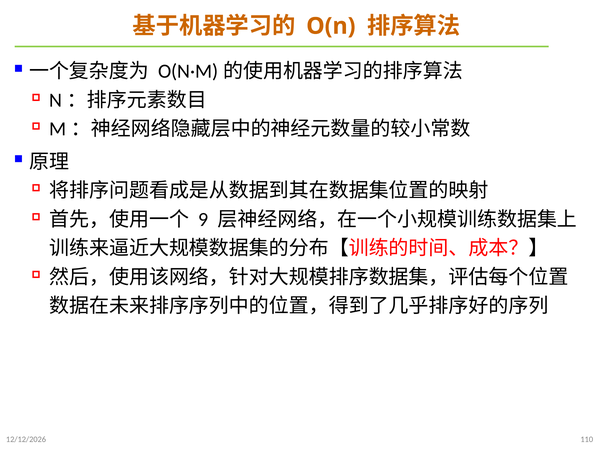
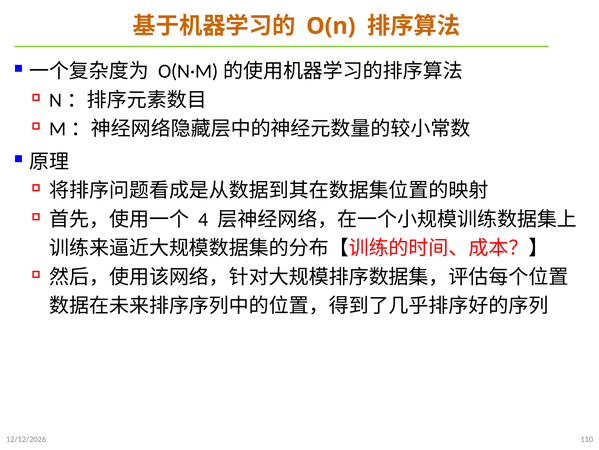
9: 9 -> 4
